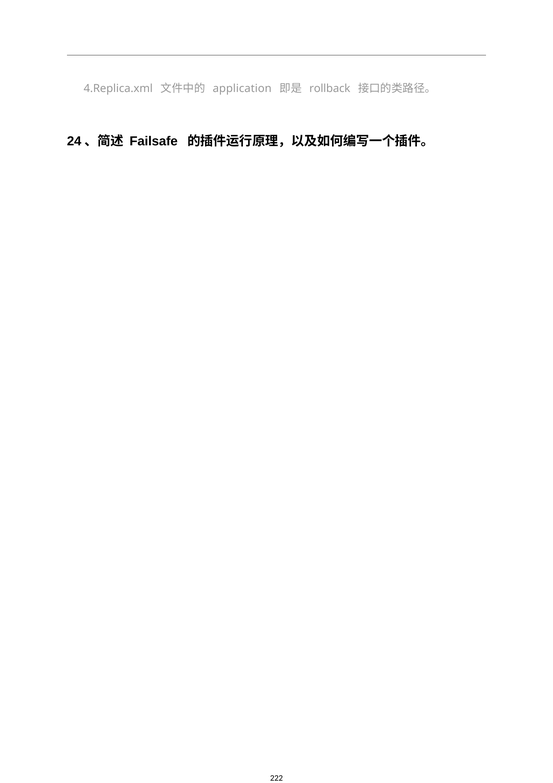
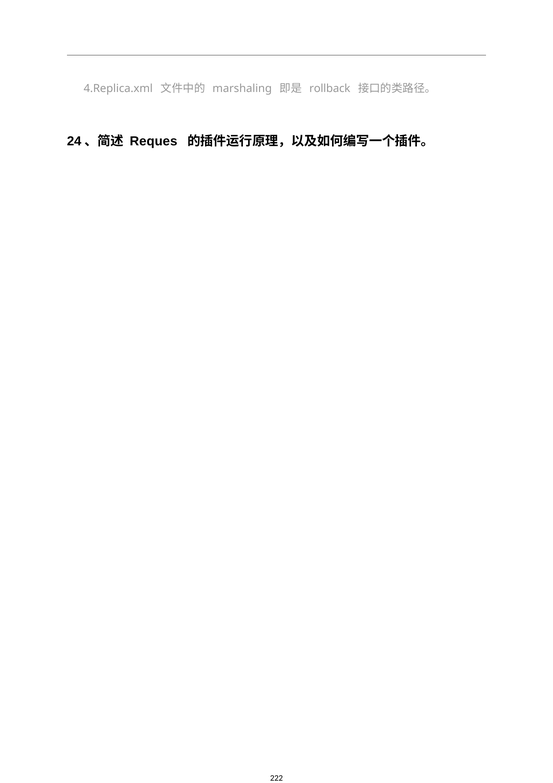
application: application -> marshaling
Failsafe: Failsafe -> Reques
